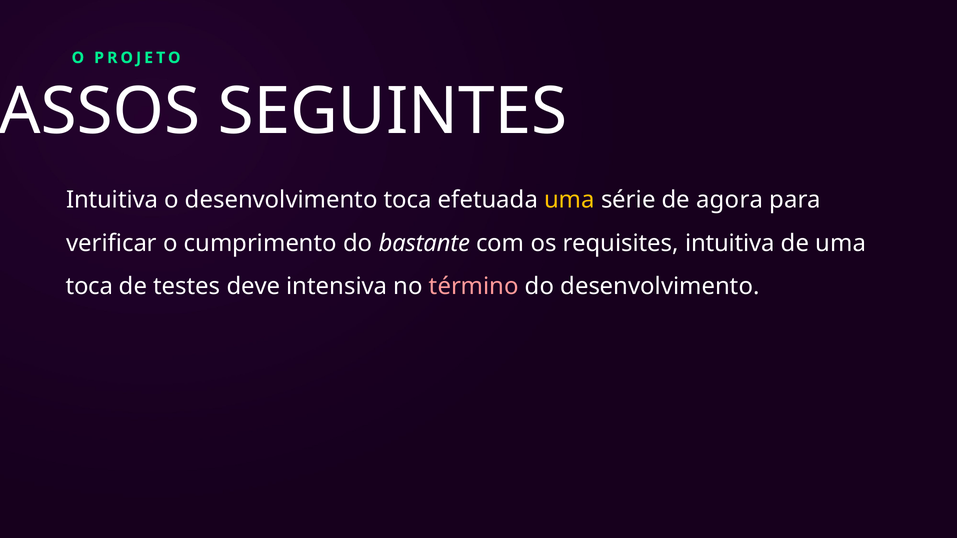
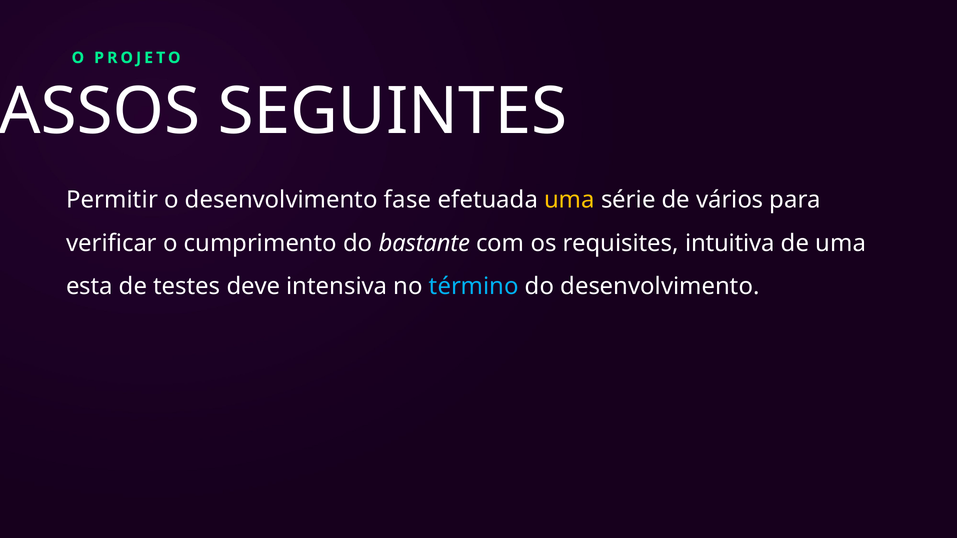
Intuitiva at (112, 200): Intuitiva -> Permitir
desenvolvimento toca: toca -> fase
agora: agora -> vários
toca at (89, 286): toca -> esta
término colour: pink -> light blue
